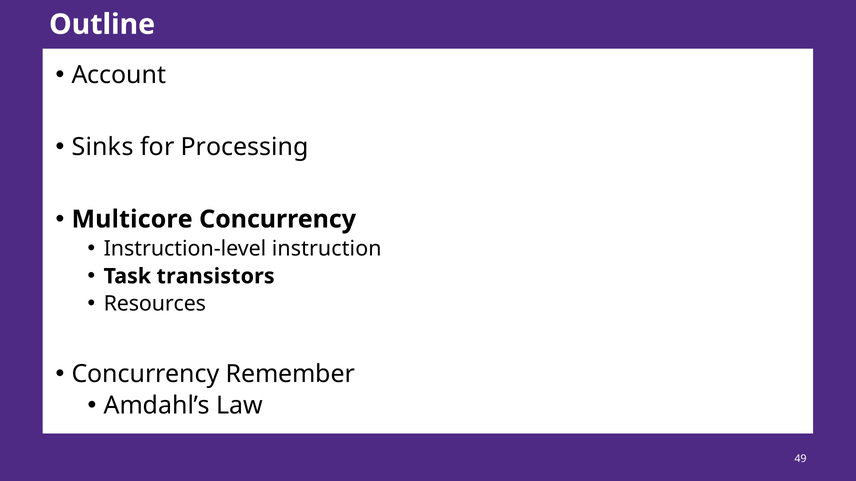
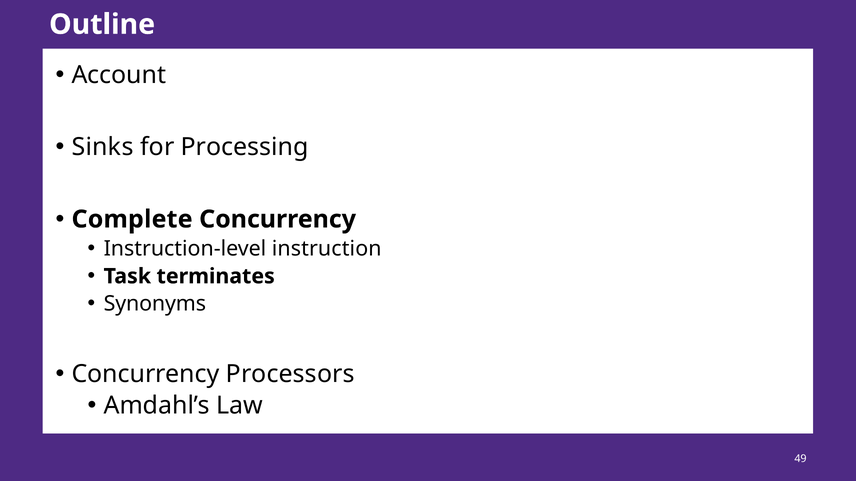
Multicore: Multicore -> Complete
transistors: transistors -> terminates
Resources: Resources -> Synonyms
Remember: Remember -> Processors
